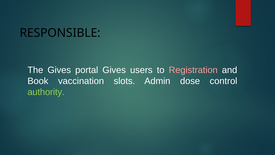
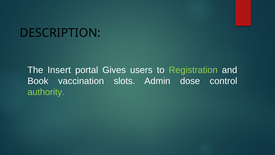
RESPONSIBLE: RESPONSIBLE -> DESCRIPTION
The Gives: Gives -> Insert
Registration colour: pink -> light green
